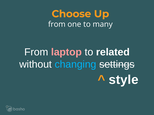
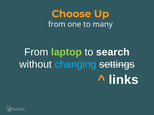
laptop colour: pink -> light green
related: related -> search
style: style -> links
